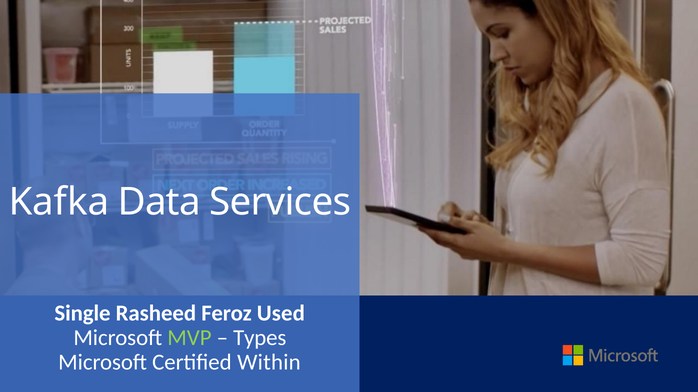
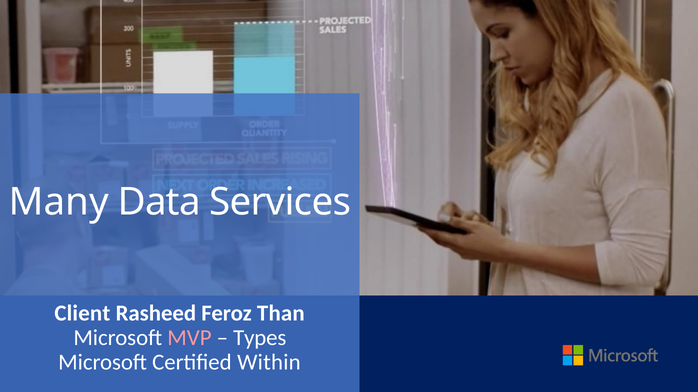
Kafka: Kafka -> Many
Single: Single -> Client
Used: Used -> Than
MVP colour: light green -> pink
